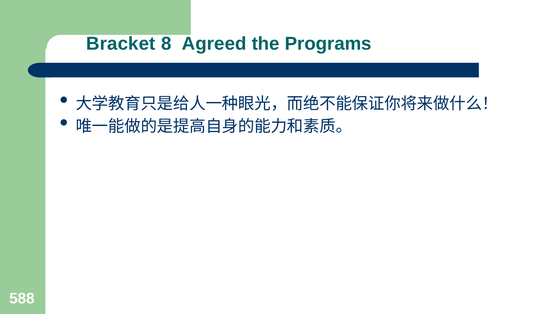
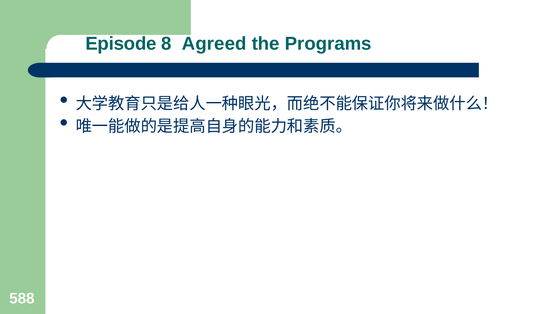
Bracket: Bracket -> Episode
